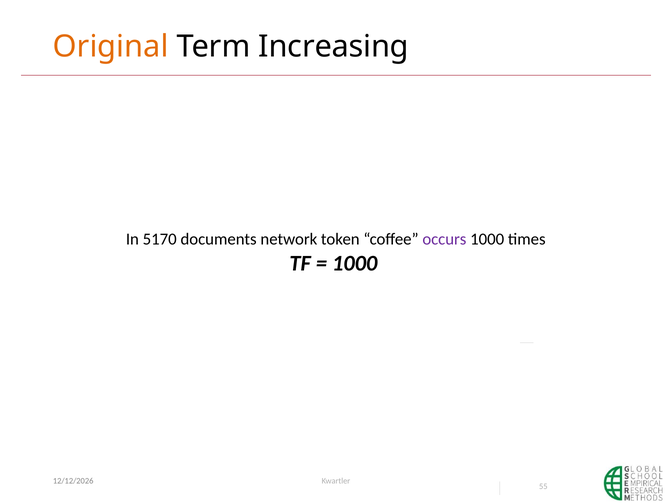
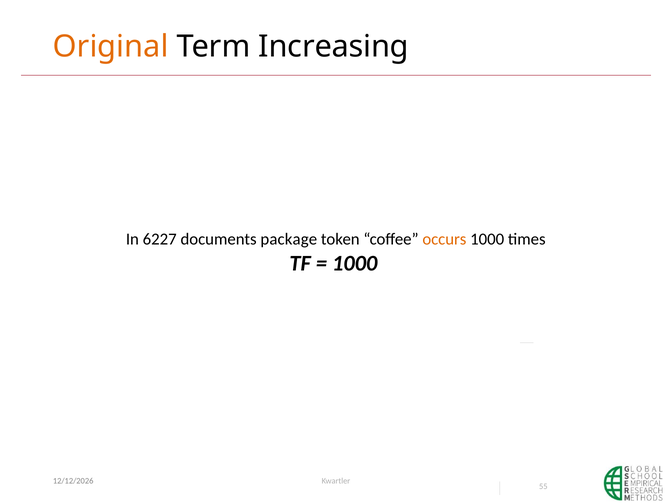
5170: 5170 -> 6227
network: network -> package
occurs colour: purple -> orange
